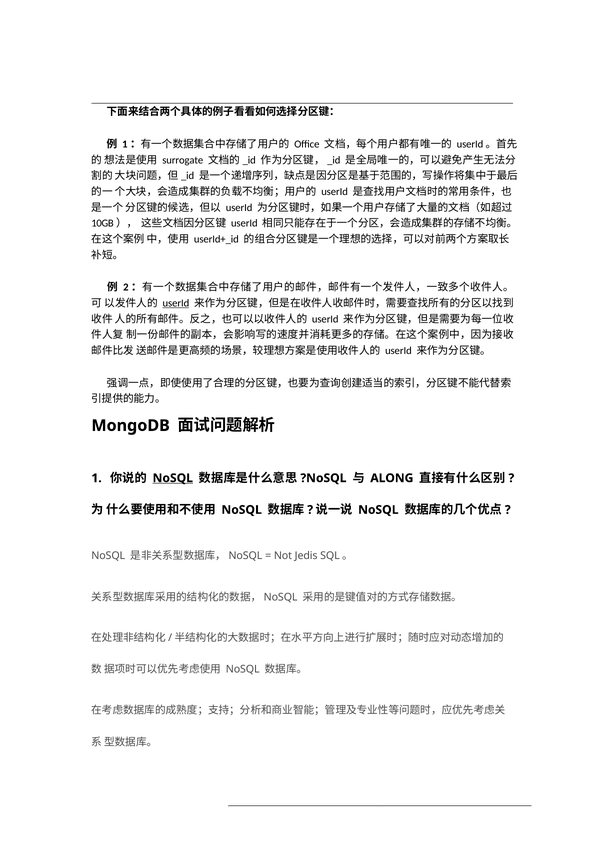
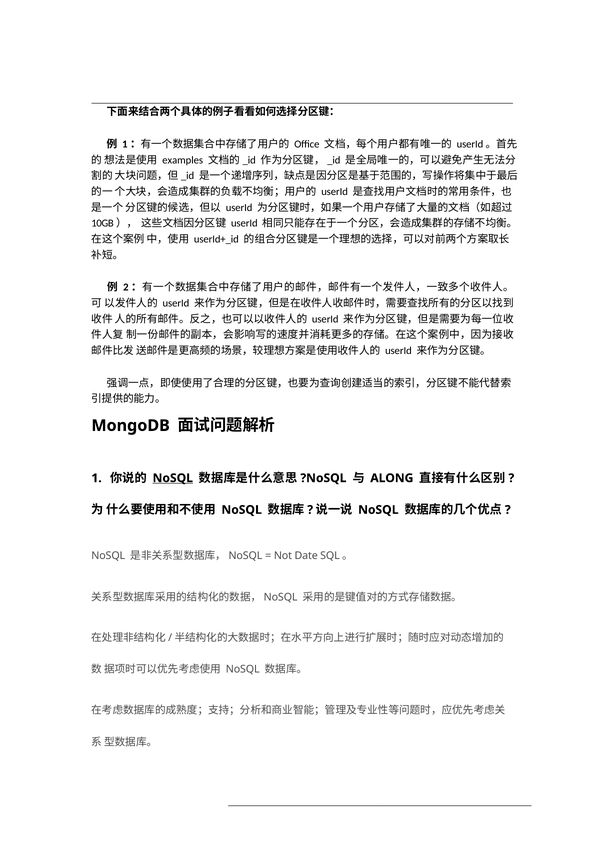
surrogate: surrogate -> examples
userId at (176, 303) underline: present -> none
Jedis: Jedis -> Date
